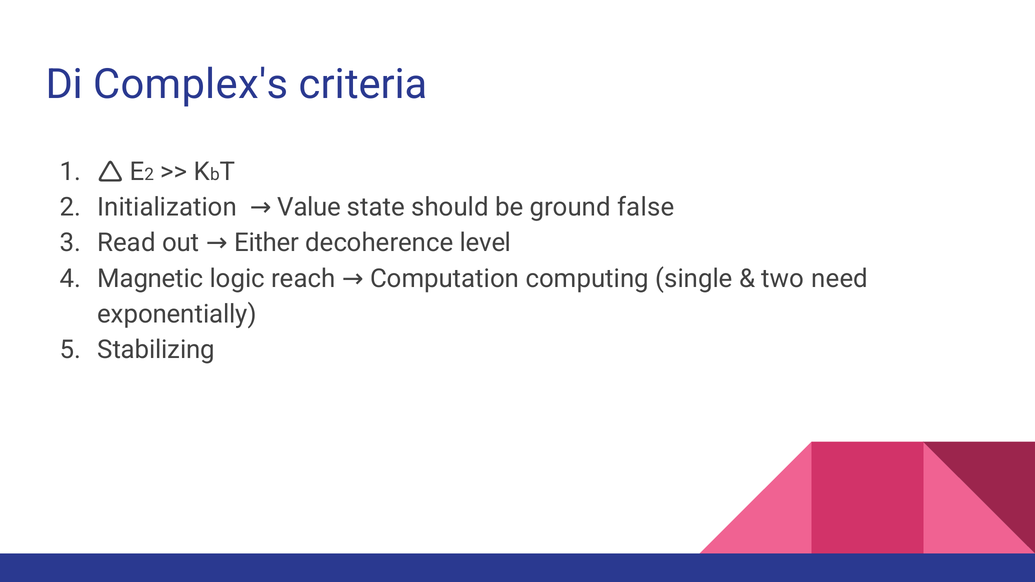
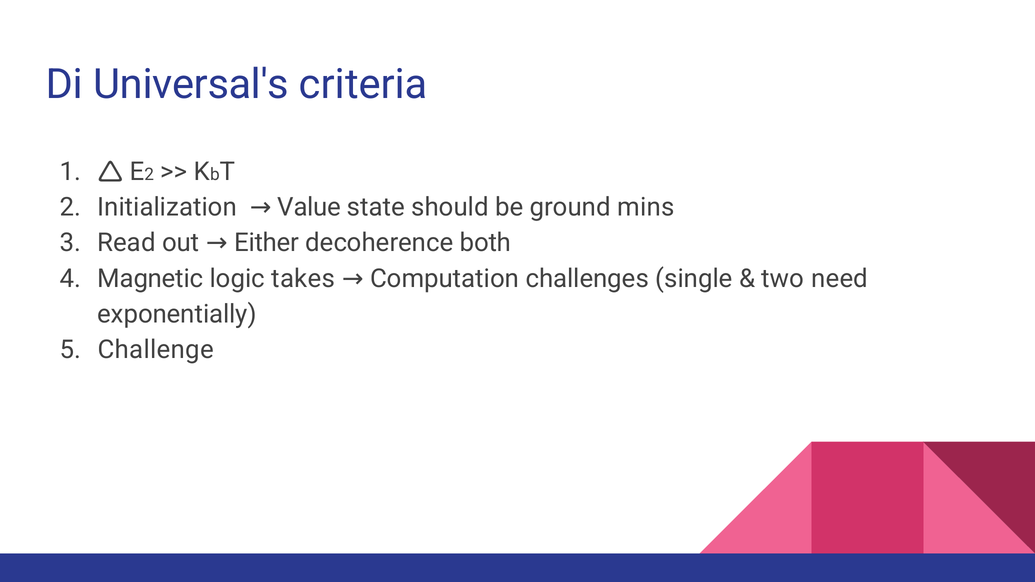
Complex's: Complex's -> Universal's
false: false -> mins
level: level -> both
reach: reach -> takes
computing: computing -> challenges
Stabilizing: Stabilizing -> Challenge
